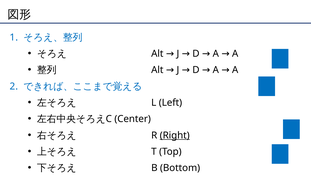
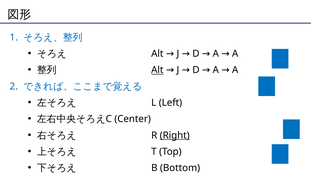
Alt at (157, 70) underline: none -> present
